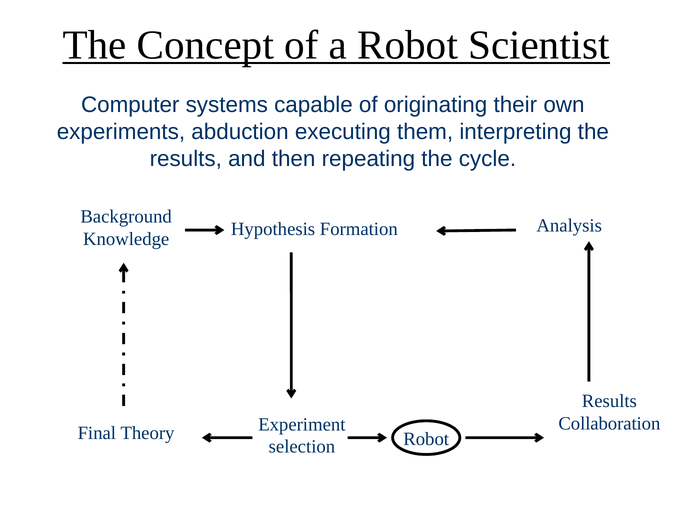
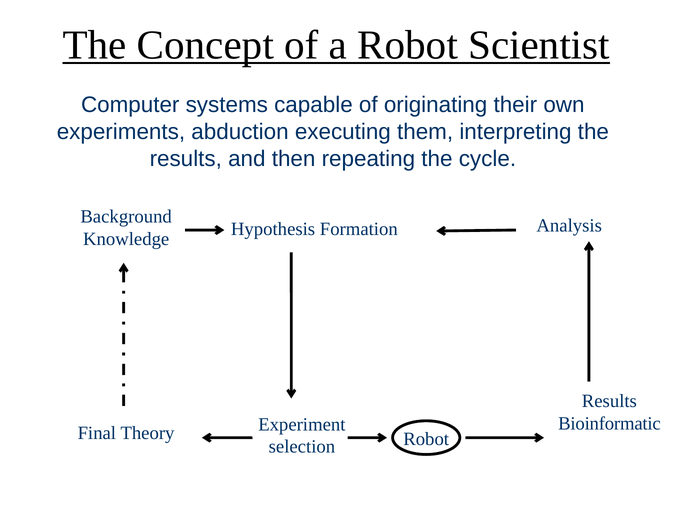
Collaboration: Collaboration -> Bioinformatic
